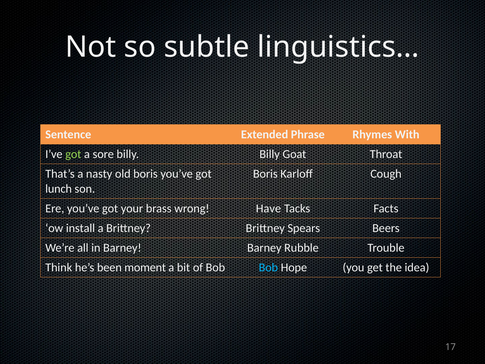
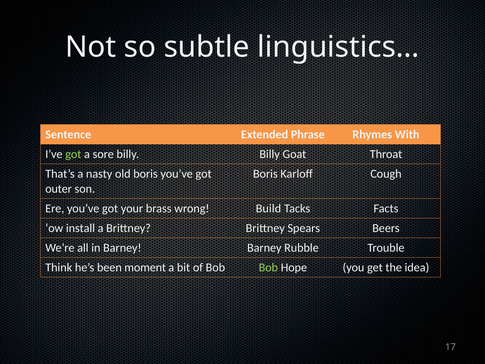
lunch: lunch -> outer
Have: Have -> Build
Bob at (268, 267) colour: light blue -> light green
